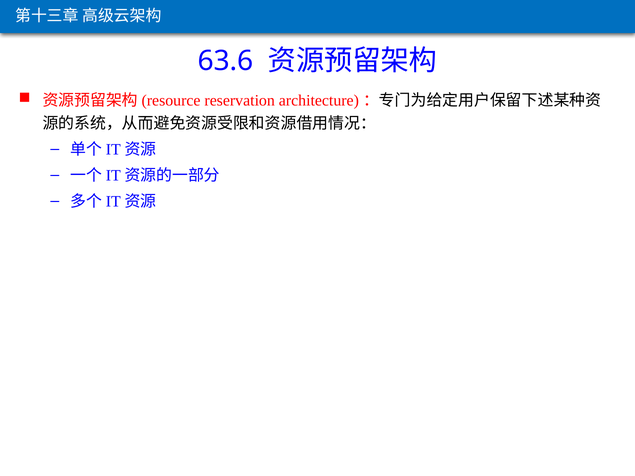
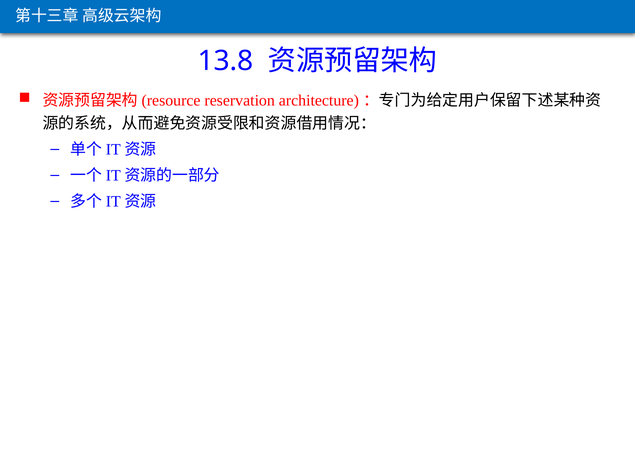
63.6: 63.6 -> 13.8
